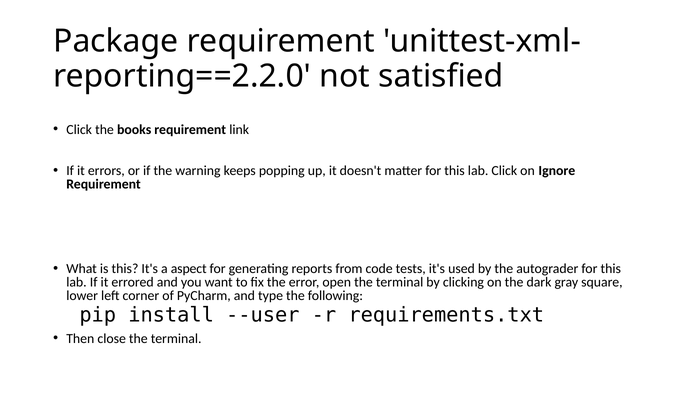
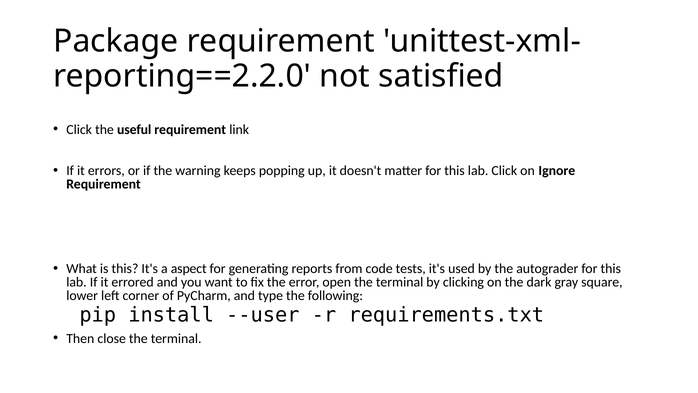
books: books -> useful
